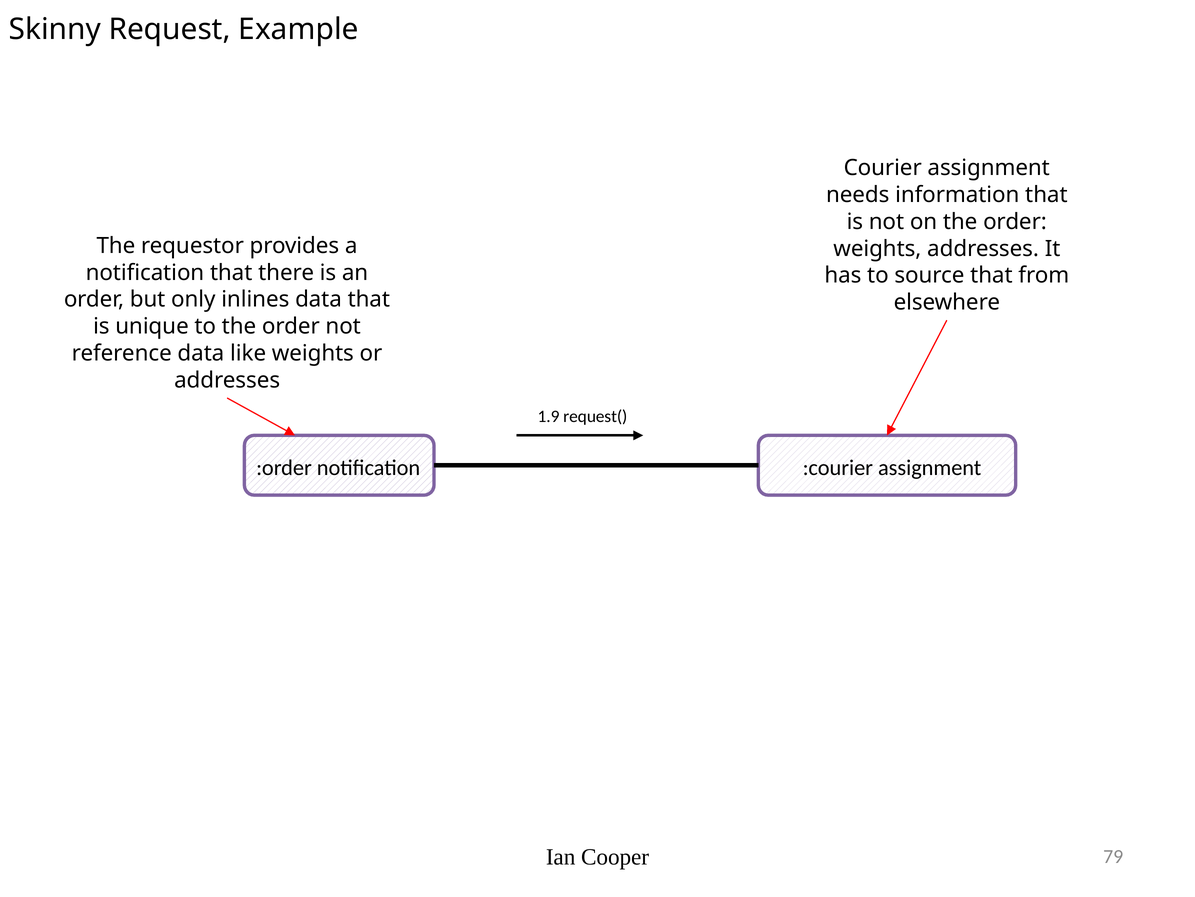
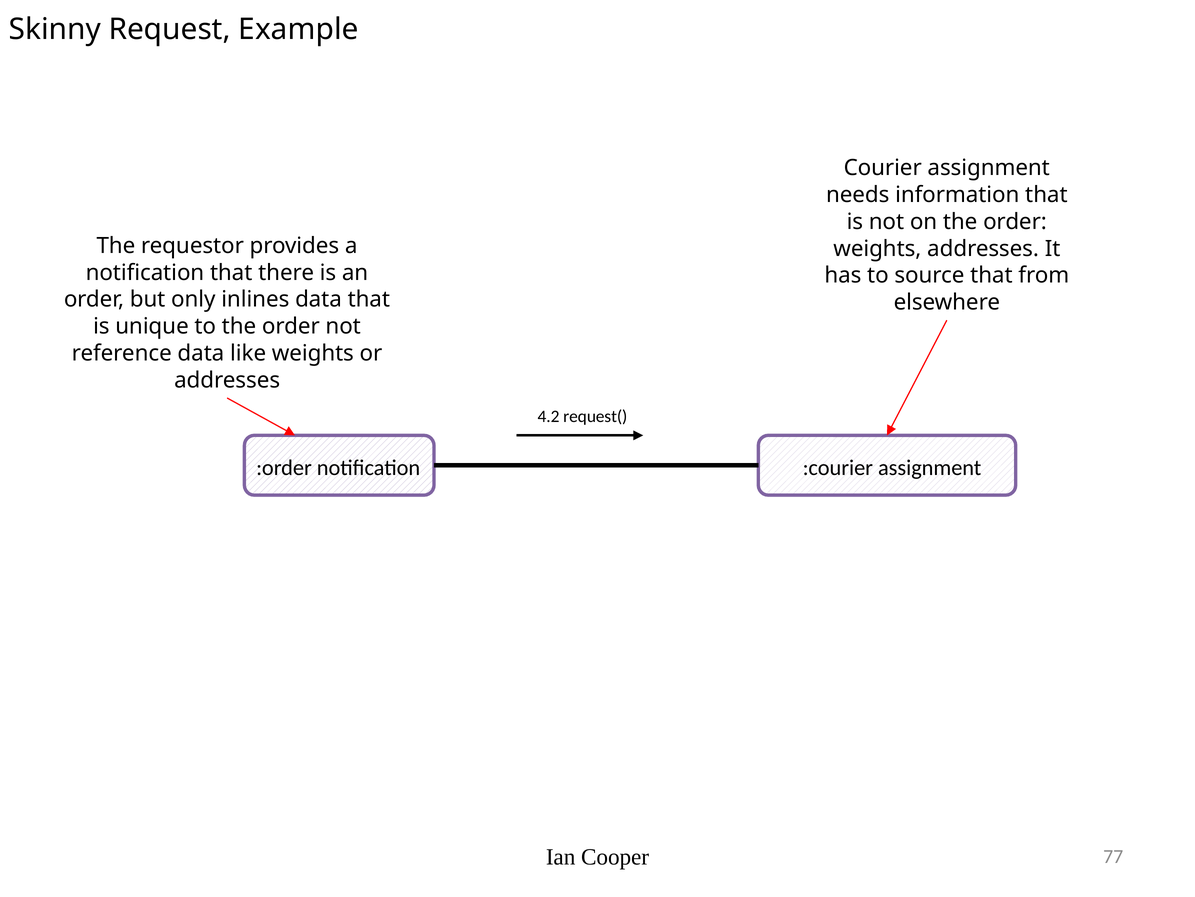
1.9: 1.9 -> 4.2
79: 79 -> 77
